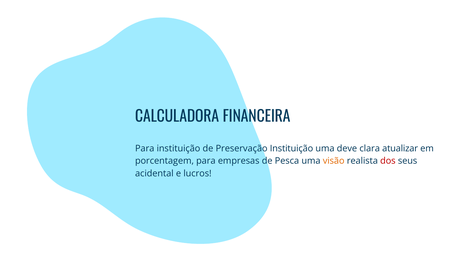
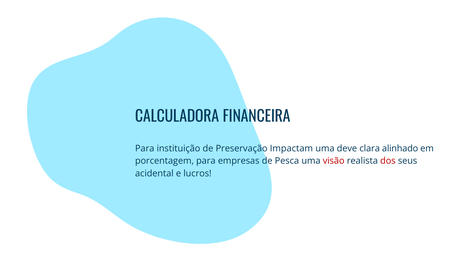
Preservação Instituição: Instituição -> Impactam
atualizar: atualizar -> alinhado
visão colour: orange -> red
